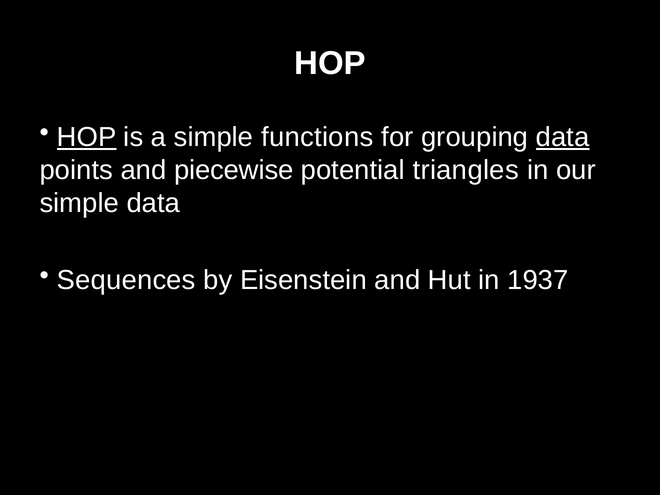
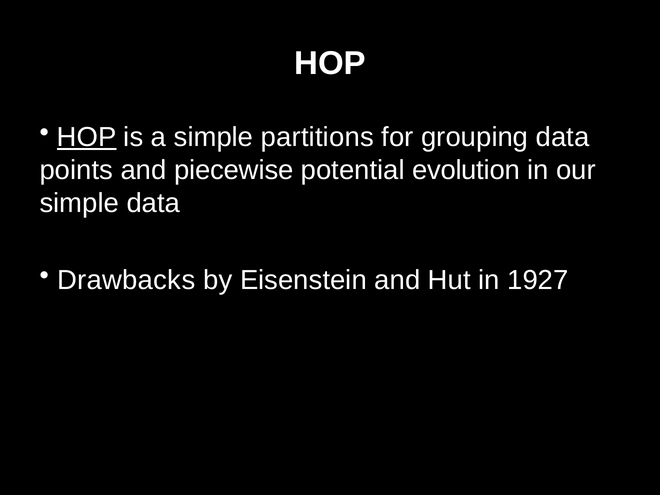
functions: functions -> partitions
data at (563, 137) underline: present -> none
triangles: triangles -> evolution
Sequences: Sequences -> Drawbacks
1937: 1937 -> 1927
